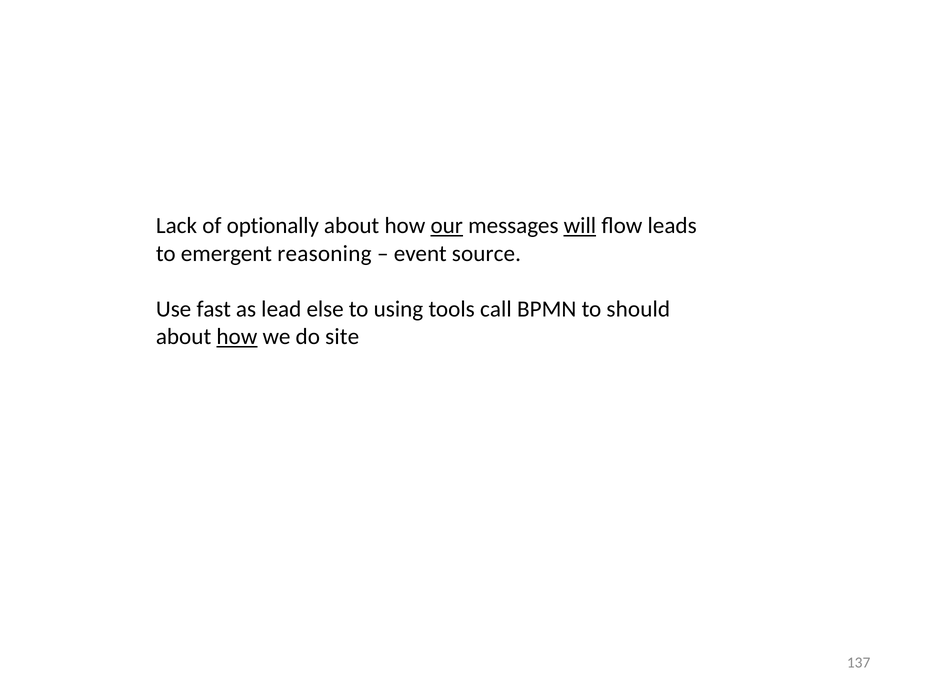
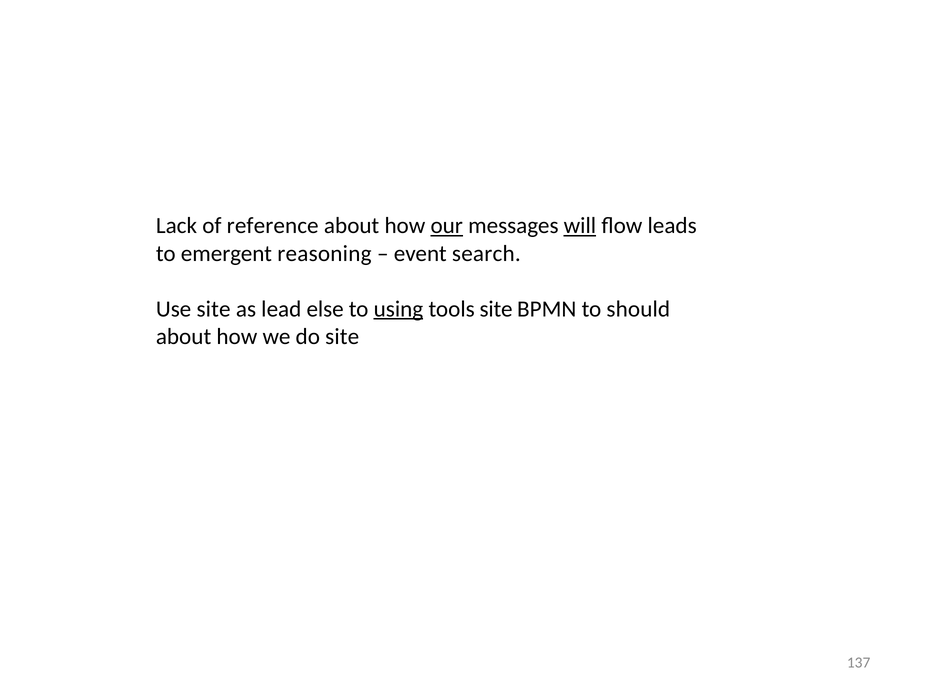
optionally: optionally -> reference
source: source -> search
Use fast: fast -> site
using underline: none -> present
tools call: call -> site
how at (237, 337) underline: present -> none
